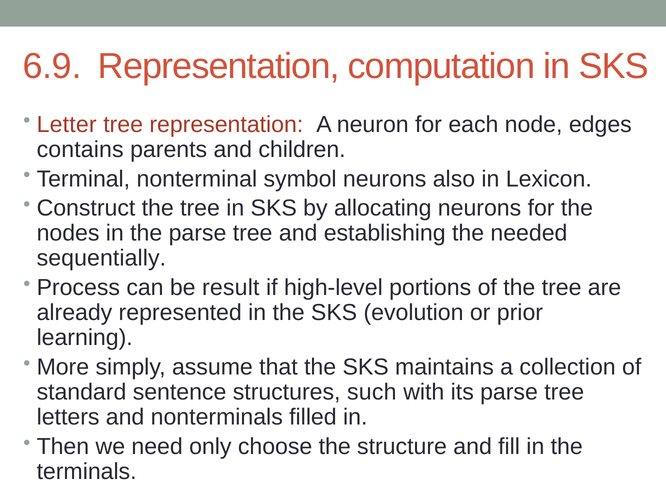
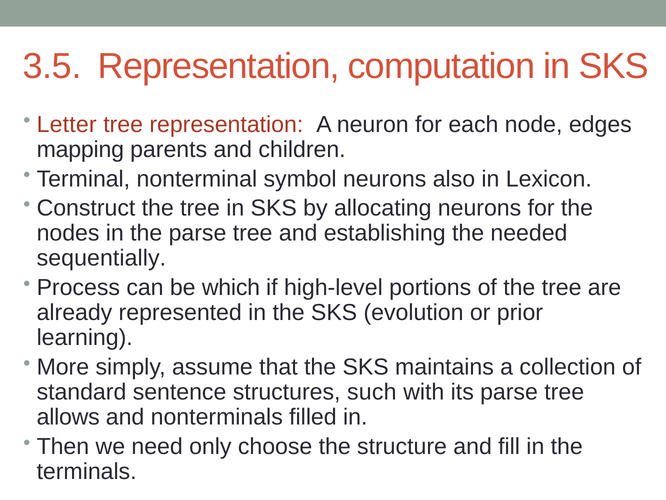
6.9: 6.9 -> 3.5
contains: contains -> mapping
result: result -> which
letters: letters -> allows
